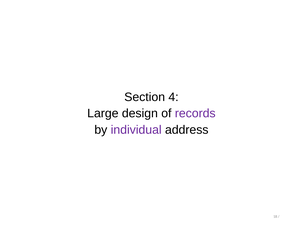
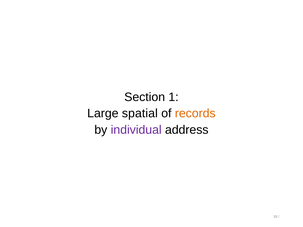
4: 4 -> 1
design: design -> spatial
records colour: purple -> orange
